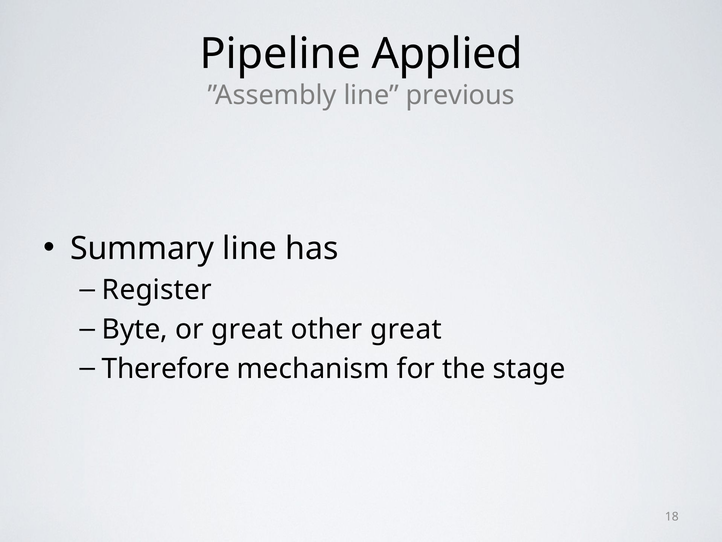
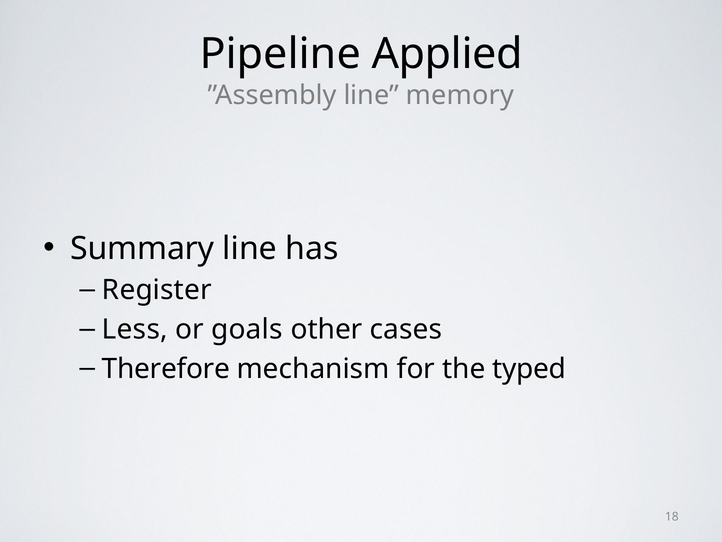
previous: previous -> memory
Byte: Byte -> Less
or great: great -> goals
other great: great -> cases
stage: stage -> typed
